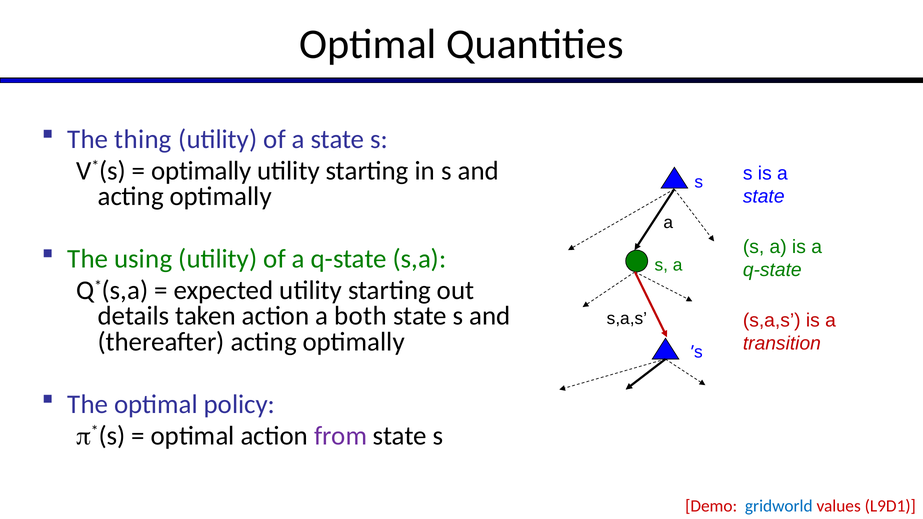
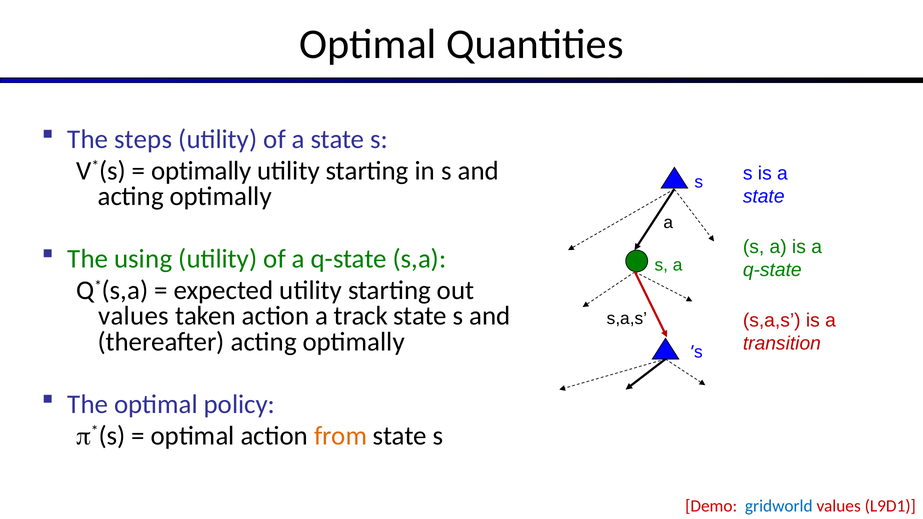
thing: thing -> steps
details at (134, 316): details -> values
both: both -> track
from colour: purple -> orange
